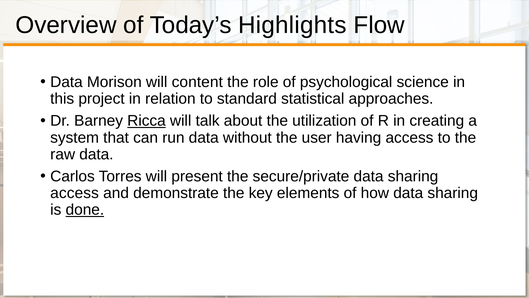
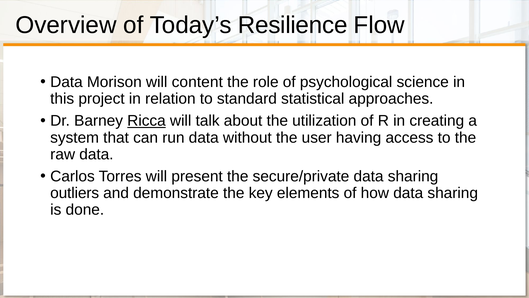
Highlights: Highlights -> Resilience
access at (75, 193): access -> outliers
done underline: present -> none
